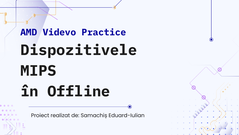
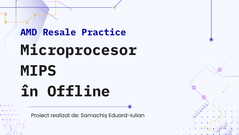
Videvo: Videvo -> Resale
Dispozitivele: Dispozitivele -> Microprocesor
